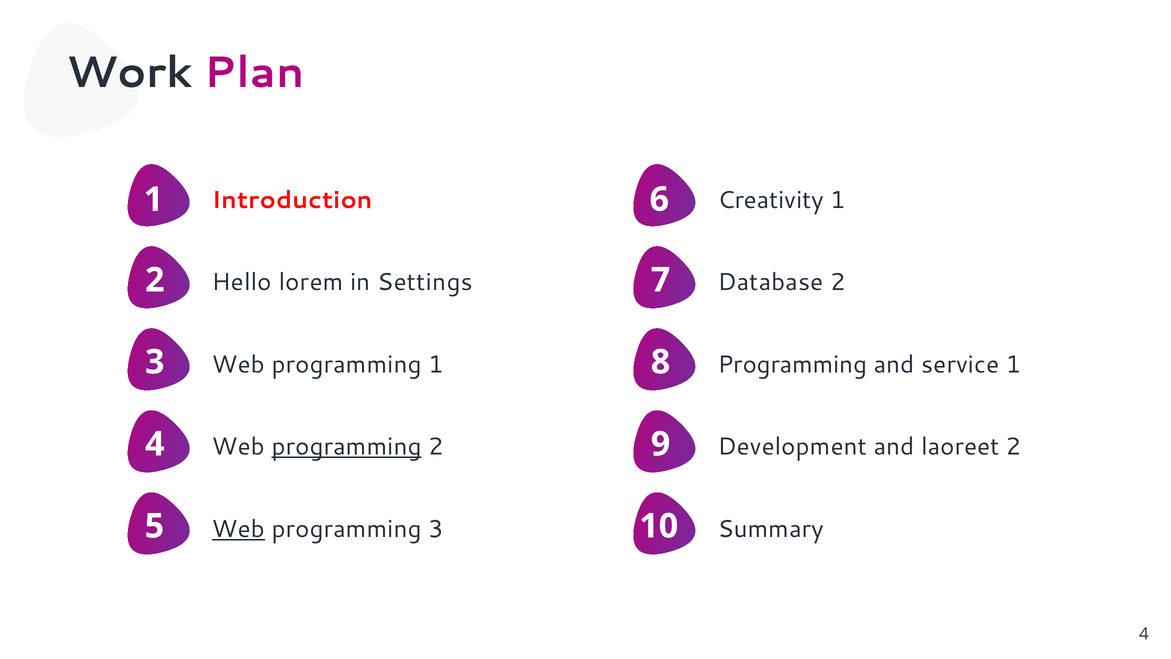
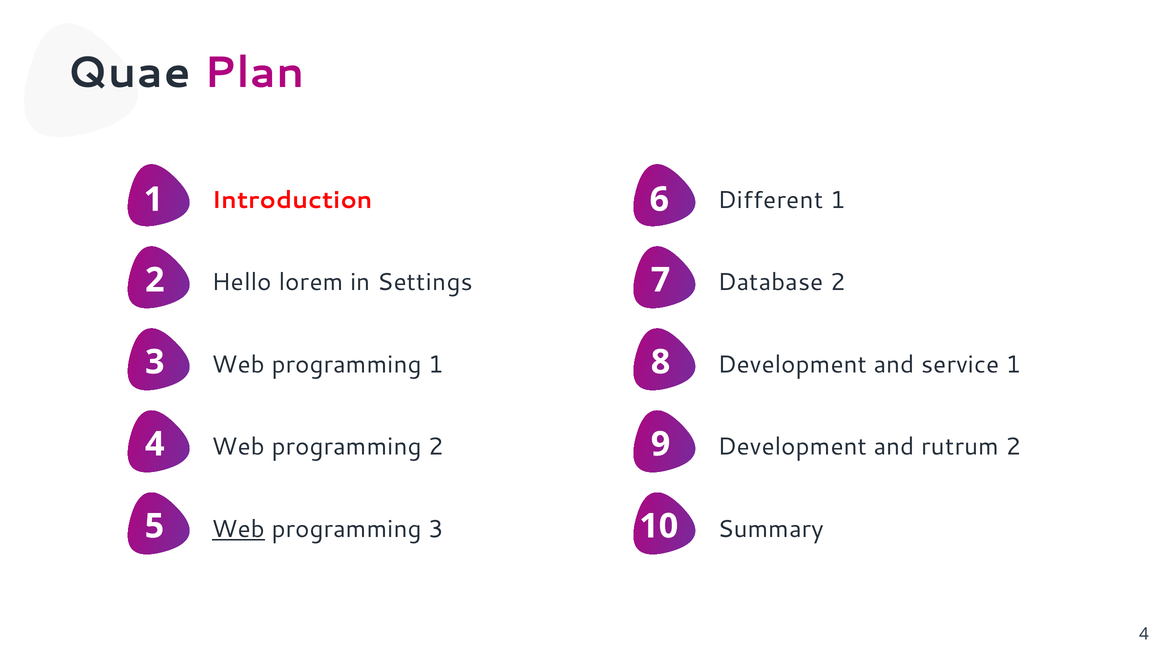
Work: Work -> Quae
Creativity: Creativity -> Different
Programming at (792, 364): Programming -> Development
programming at (347, 447) underline: present -> none
laoreet: laoreet -> rutrum
